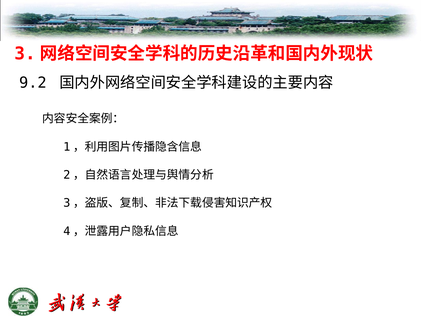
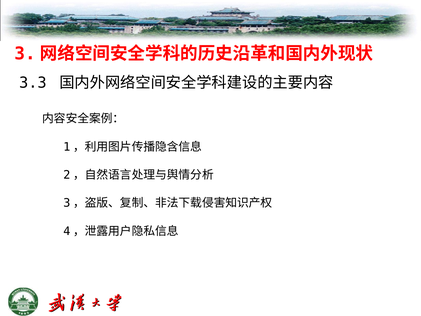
9.2: 9.2 -> 3.3
